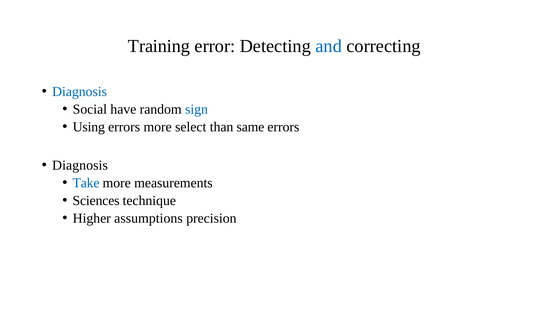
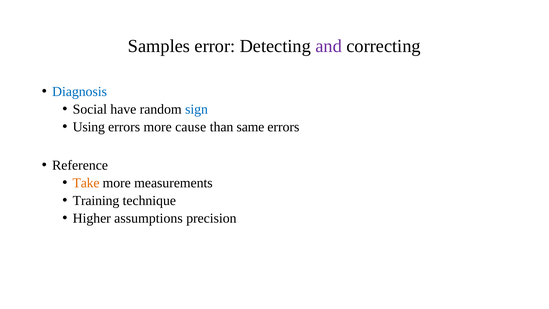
Training: Training -> Samples
and colour: blue -> purple
select: select -> cause
Diagnosis at (80, 165): Diagnosis -> Reference
Take colour: blue -> orange
Sciences: Sciences -> Training
